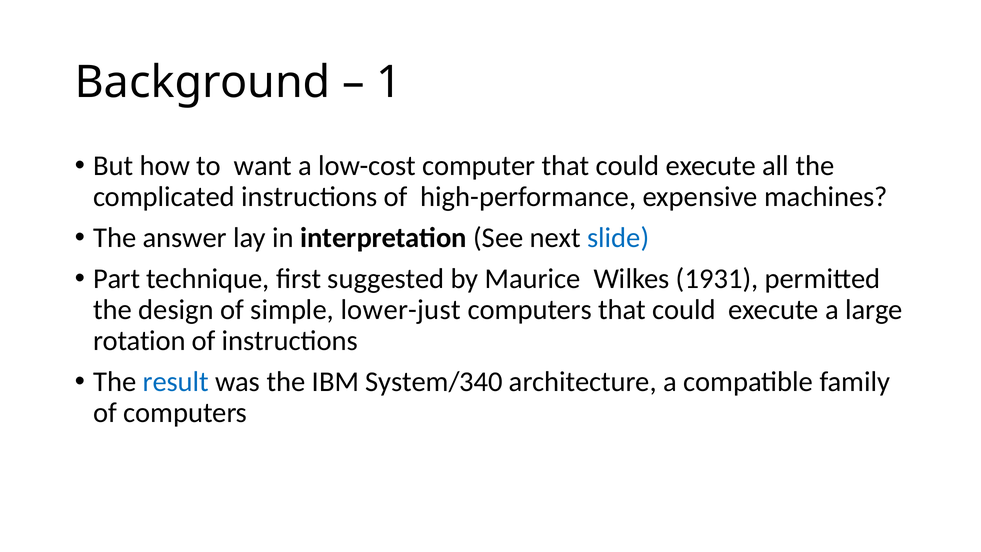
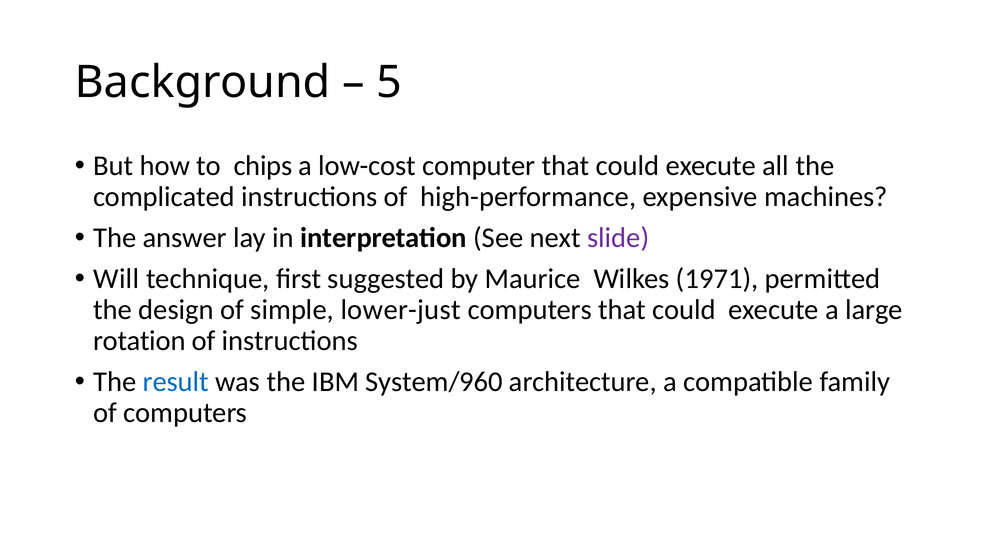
1: 1 -> 5
want: want -> chips
slide colour: blue -> purple
Part: Part -> Will
1931: 1931 -> 1971
System/340: System/340 -> System/960
